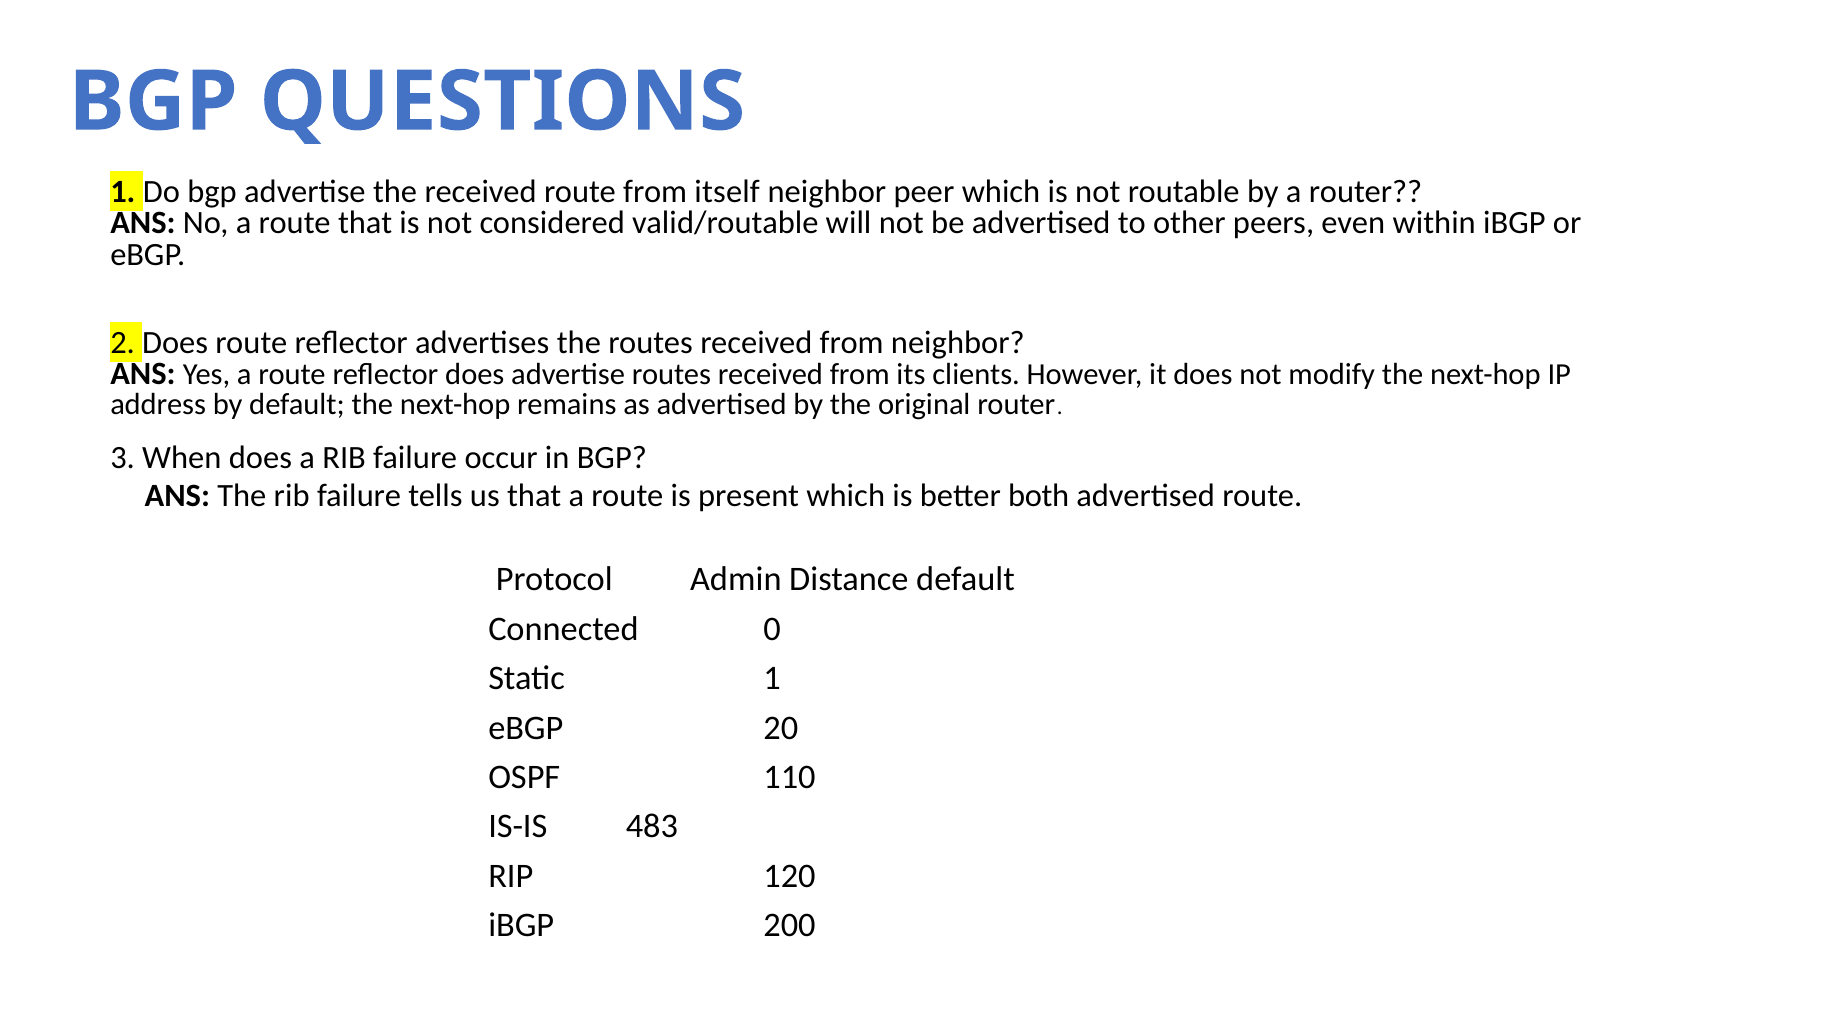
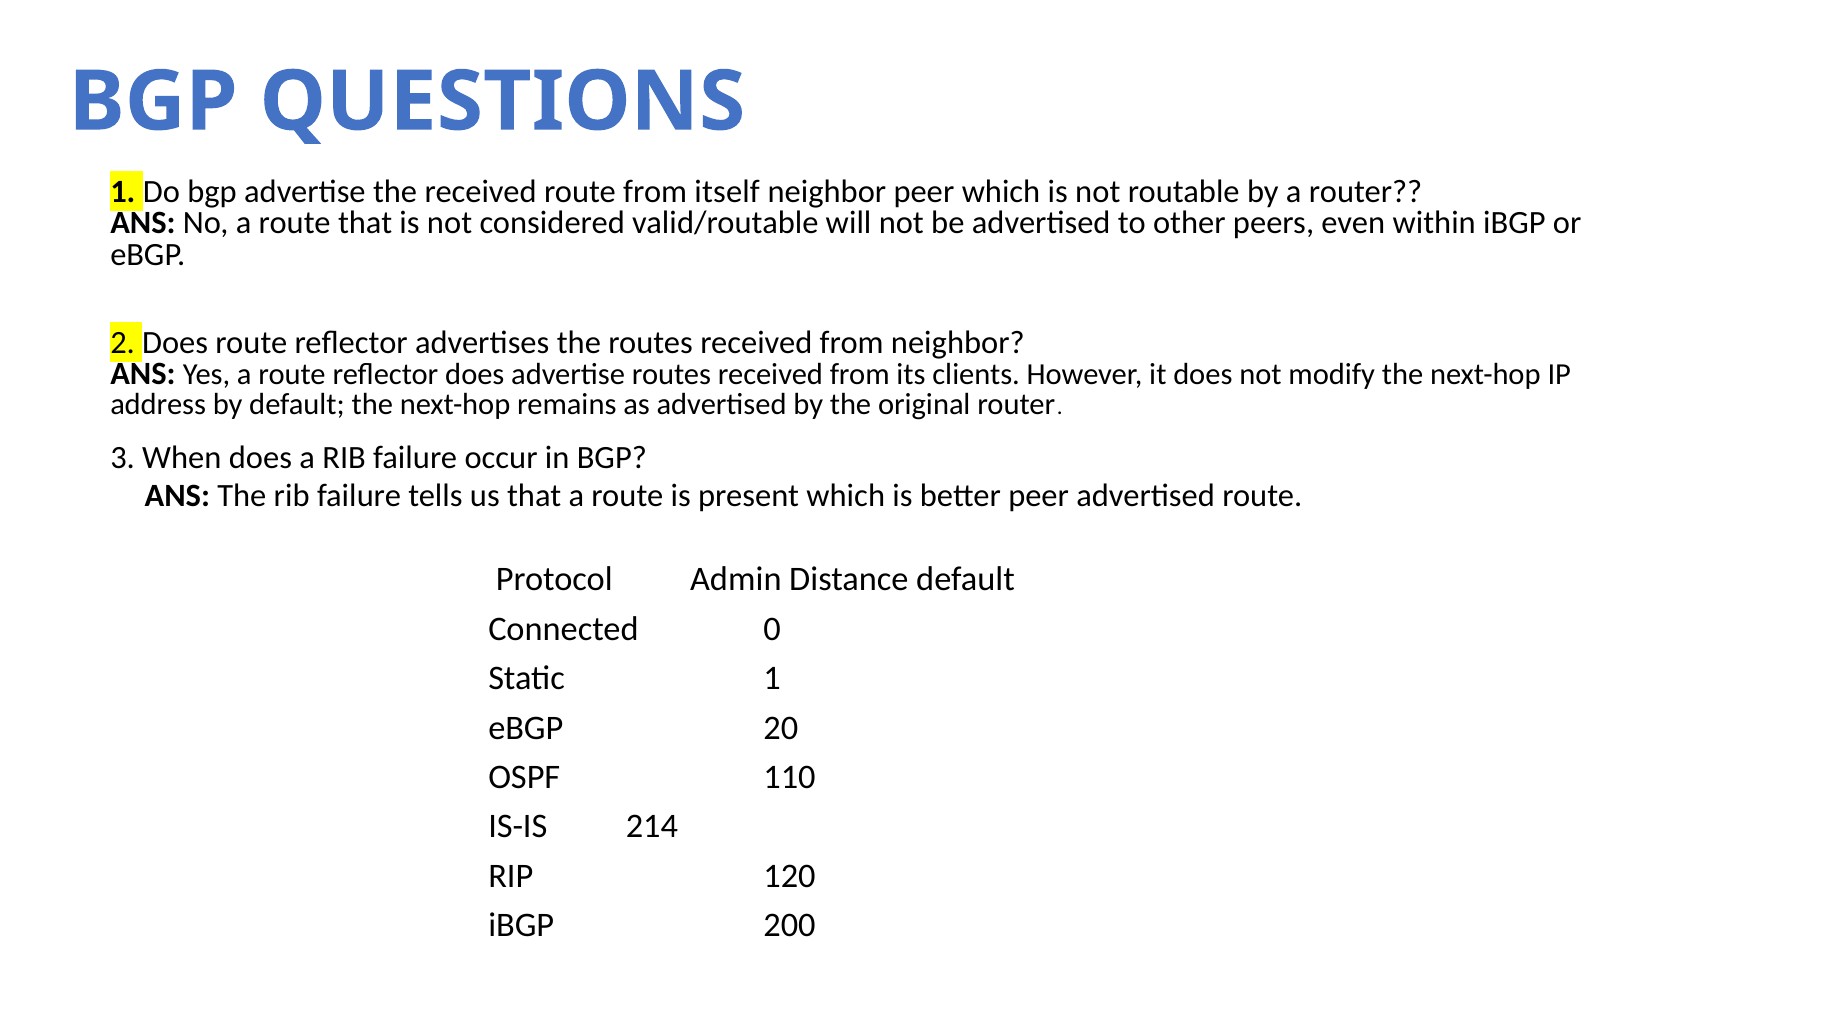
better both: both -> peer
483: 483 -> 214
